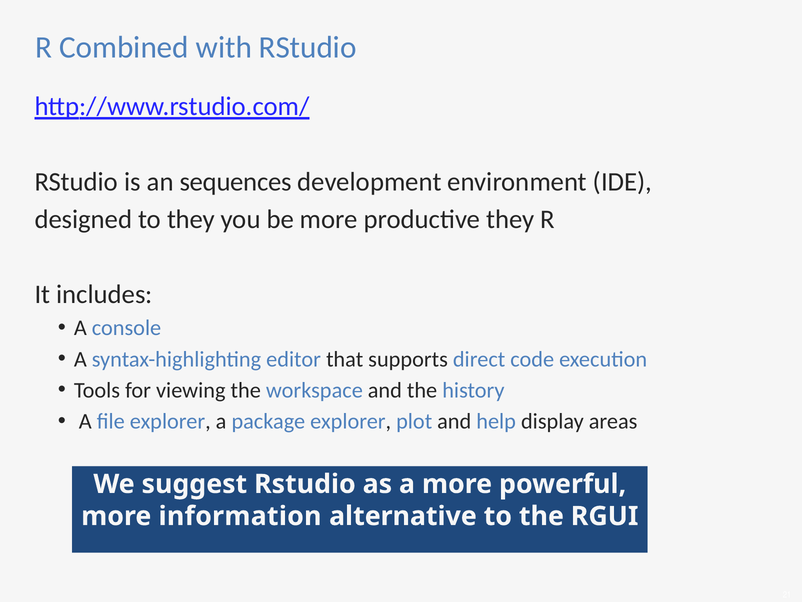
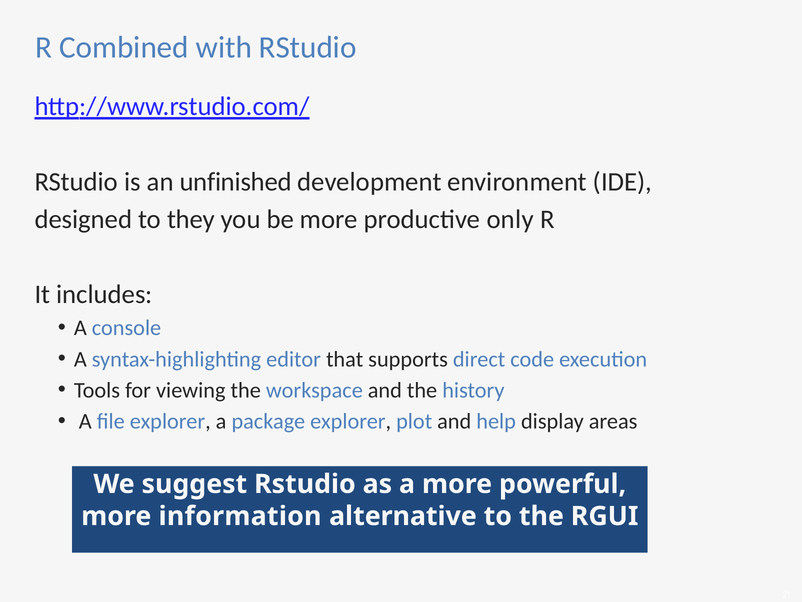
sequences: sequences -> unfinished
productive they: they -> only
